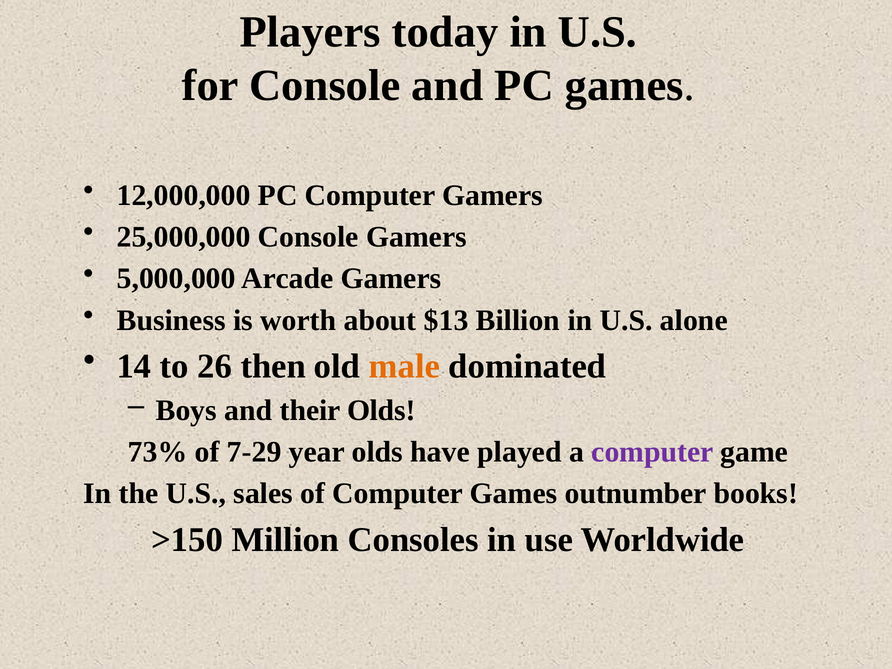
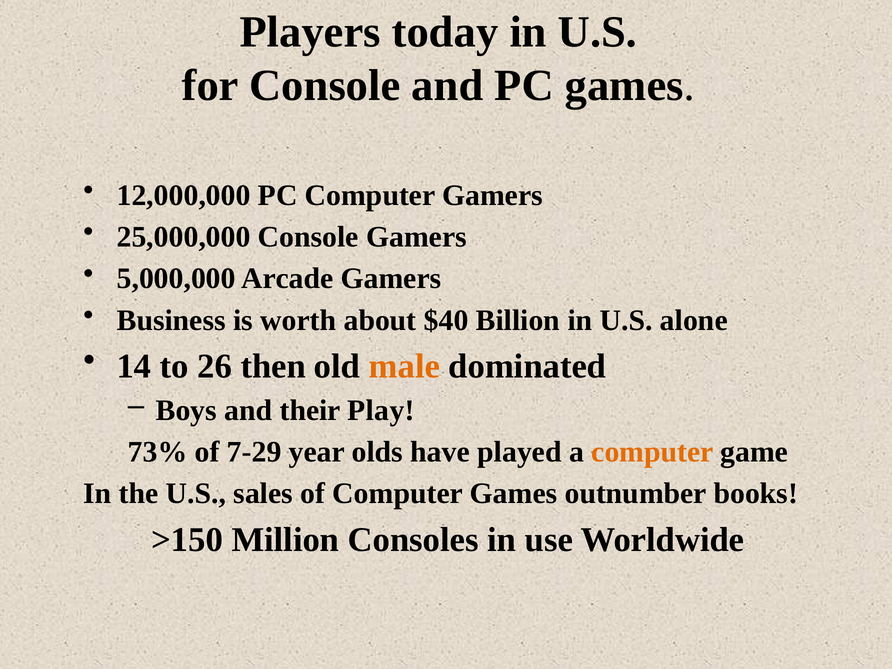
$13: $13 -> $40
their Olds: Olds -> Play
computer at (652, 452) colour: purple -> orange
